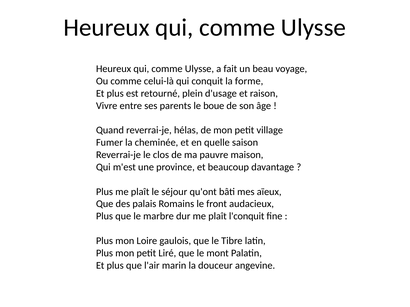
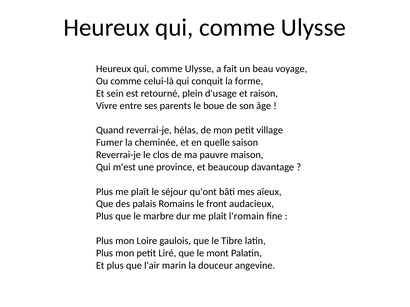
plus at (115, 94): plus -> sein
l'conquit: l'conquit -> l'romain
